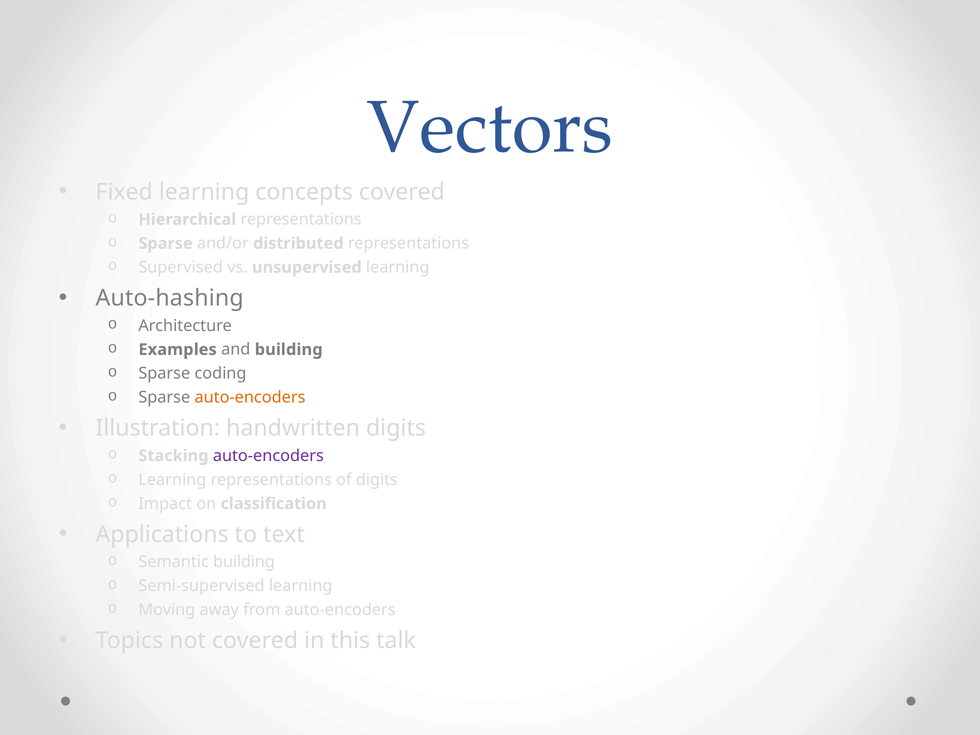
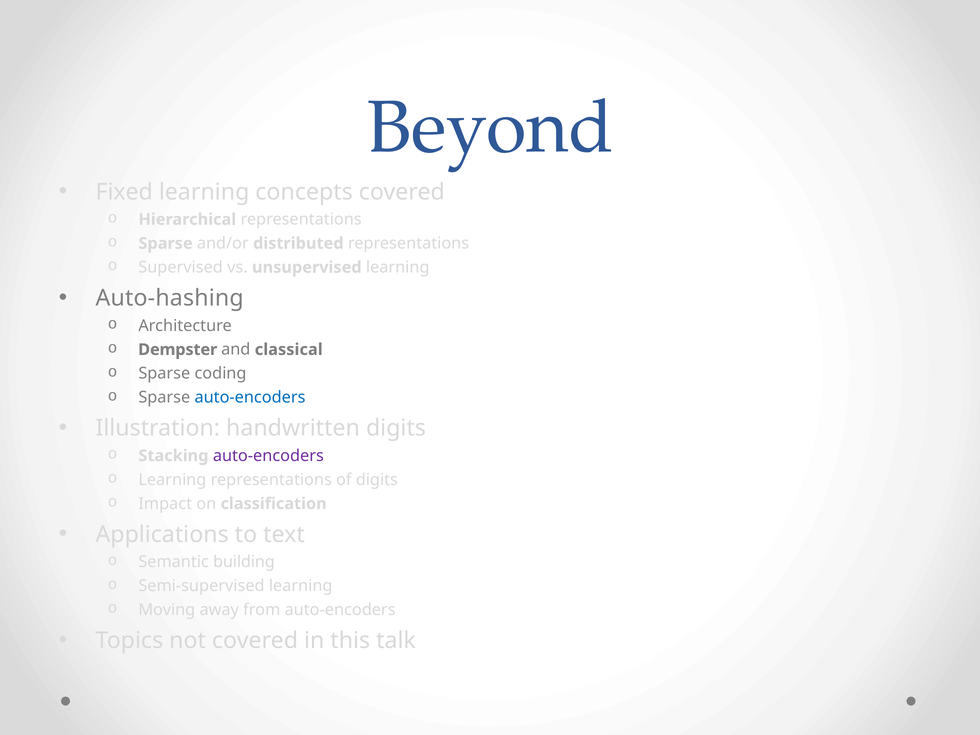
Vectors: Vectors -> Beyond
Examples: Examples -> Dempster
and building: building -> classical
auto-encoders at (250, 398) colour: orange -> blue
